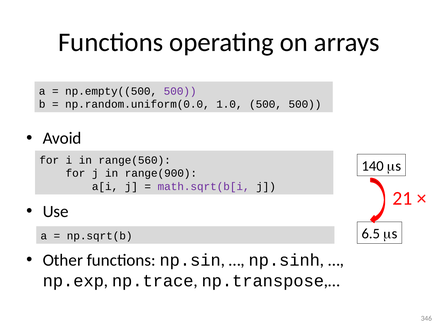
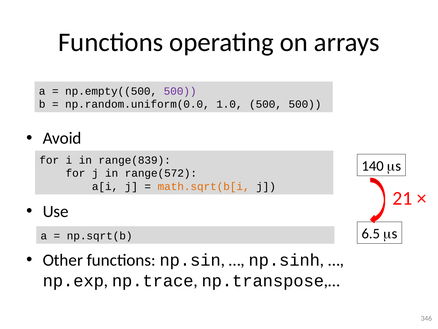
range(560: range(560 -> range(839
range(900: range(900 -> range(572
math.sqrt(b[i colour: purple -> orange
